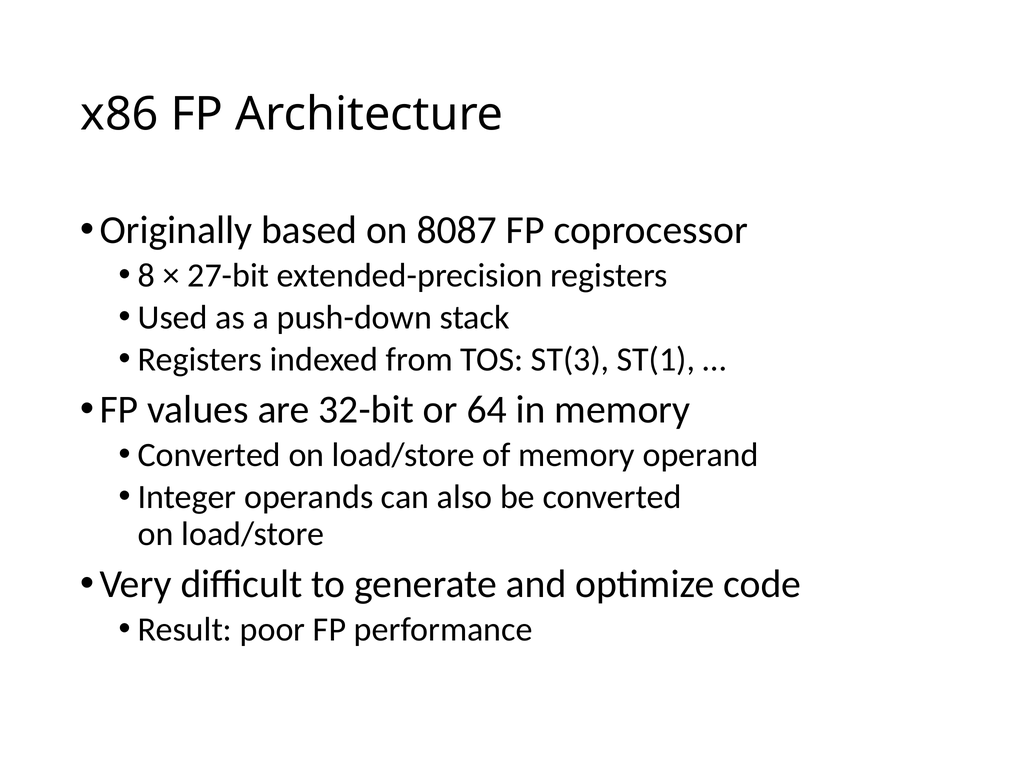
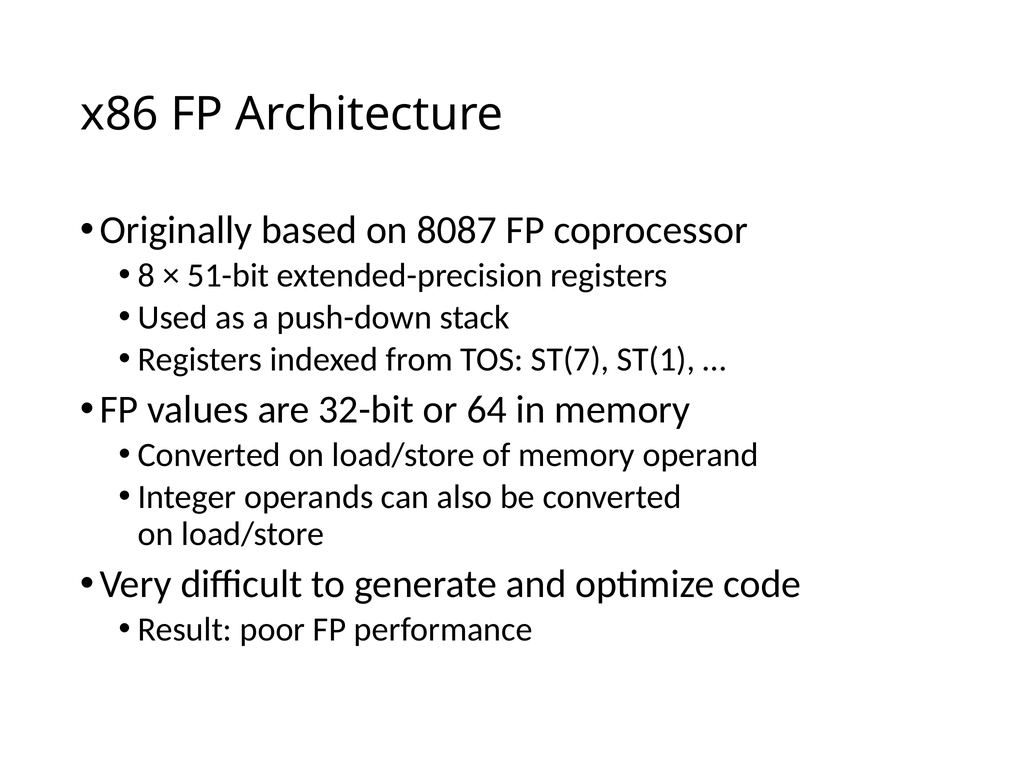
27-bit: 27-bit -> 51-bit
ST(3: ST(3 -> ST(7
